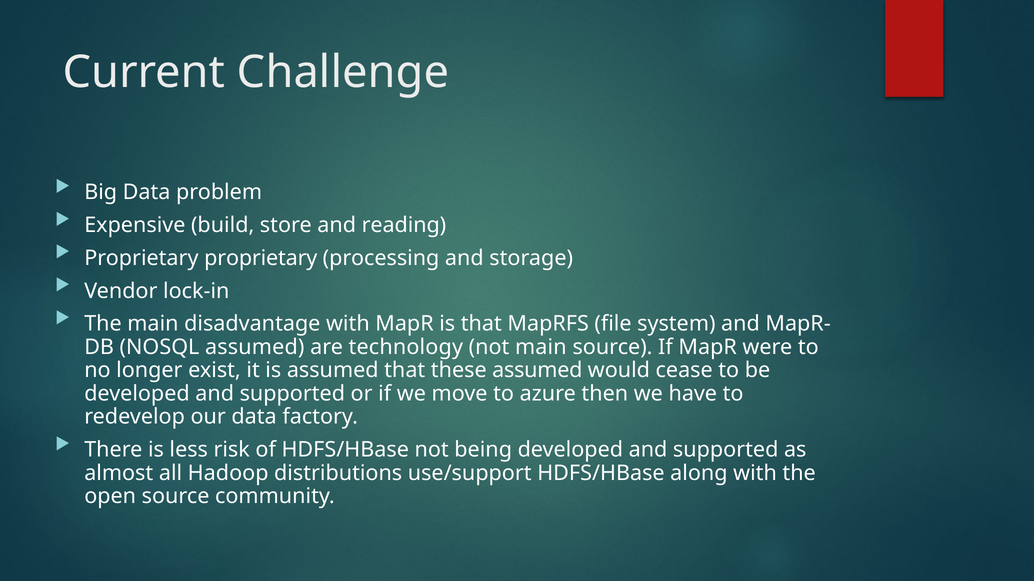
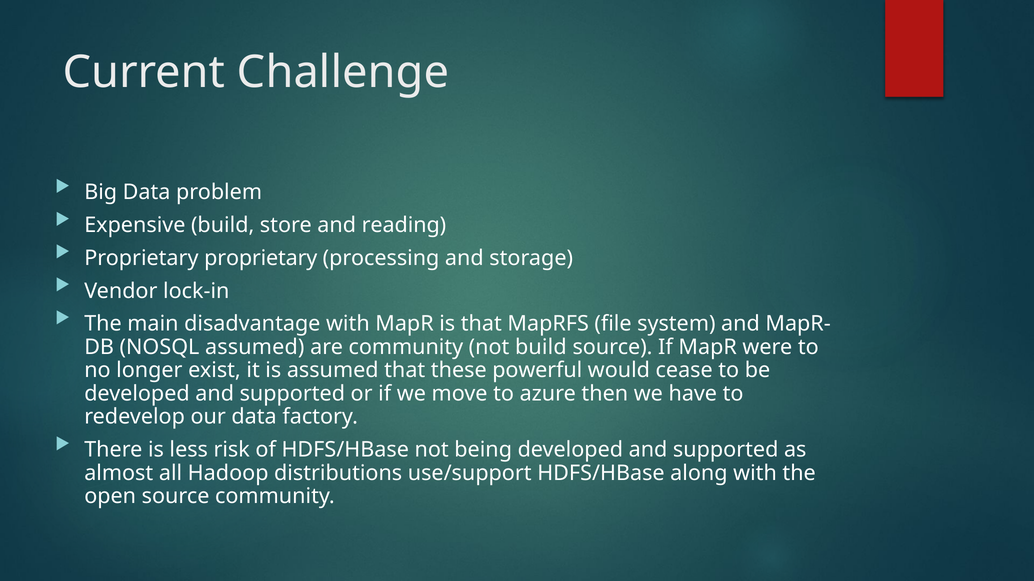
are technology: technology -> community
not main: main -> build
these assumed: assumed -> powerful
